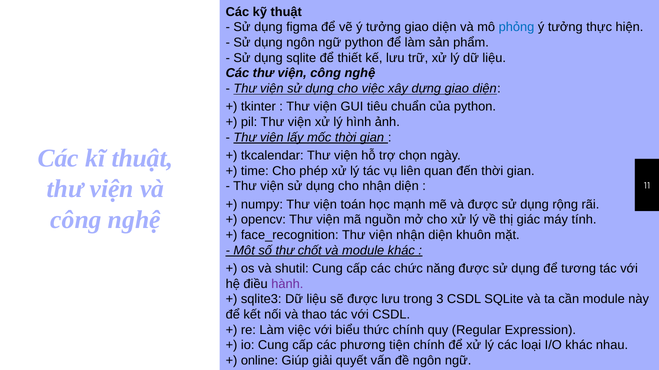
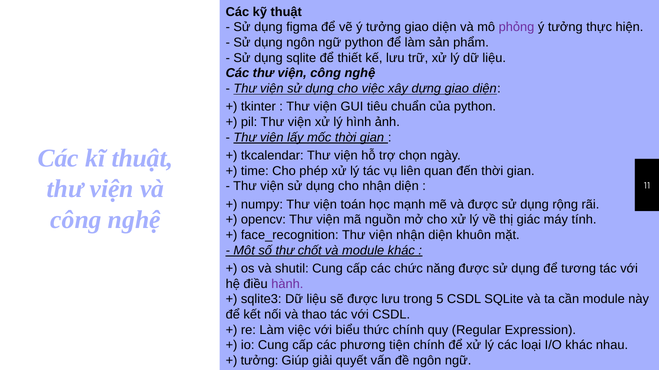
phỏng colour: blue -> purple
3: 3 -> 5
online at (259, 361): online -> tưởng
